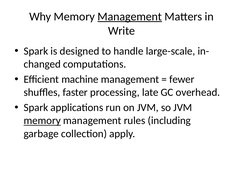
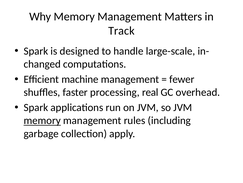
Management at (130, 16) underline: present -> none
Write: Write -> Track
late: late -> real
